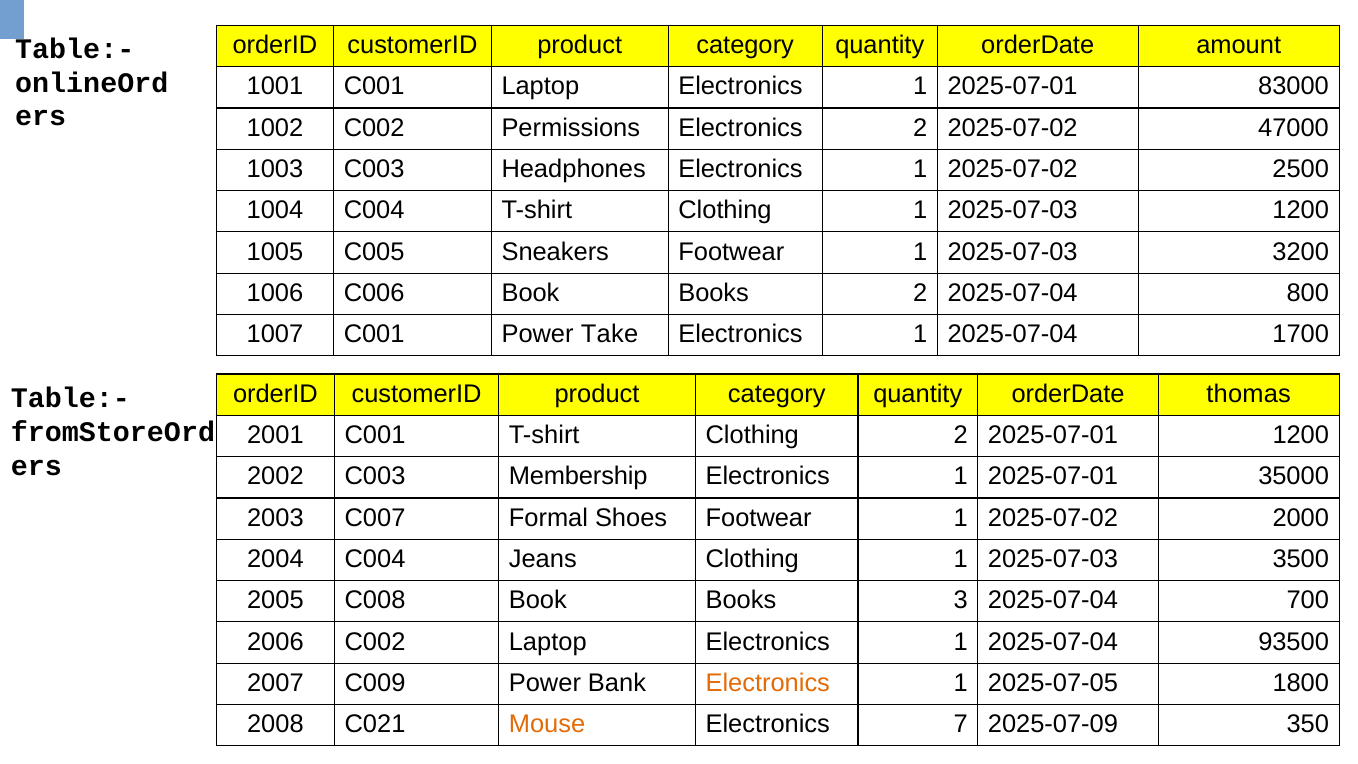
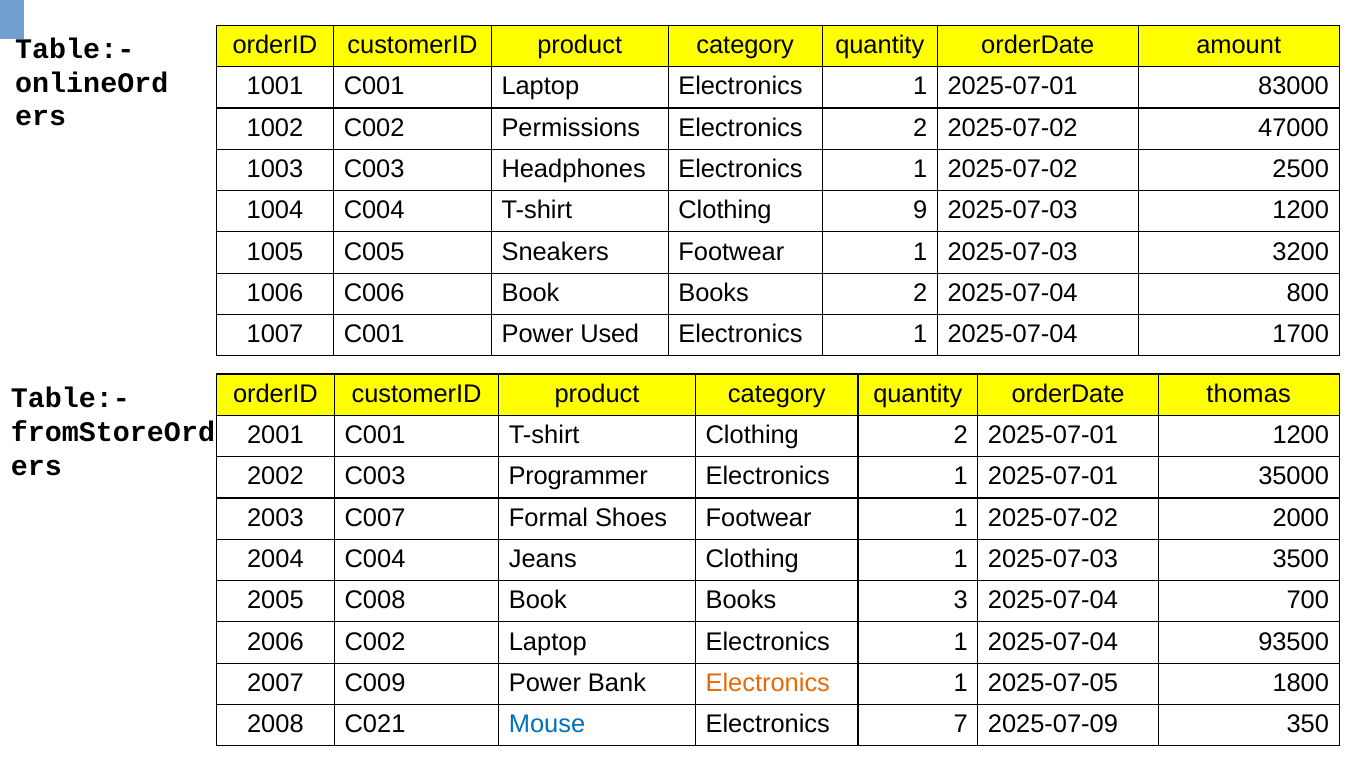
T-shirt Clothing 1: 1 -> 9
Take: Take -> Used
Membership: Membership -> Programmer
Mouse colour: orange -> blue
